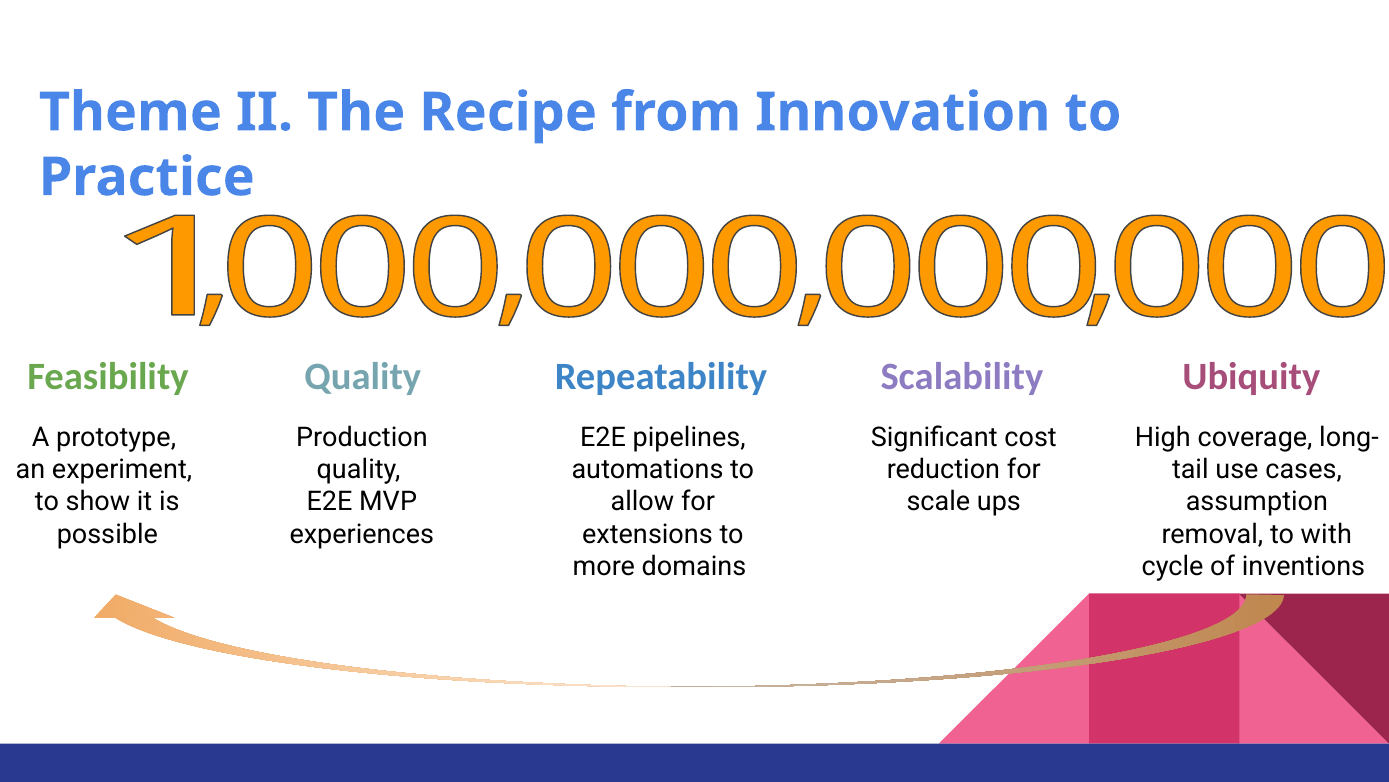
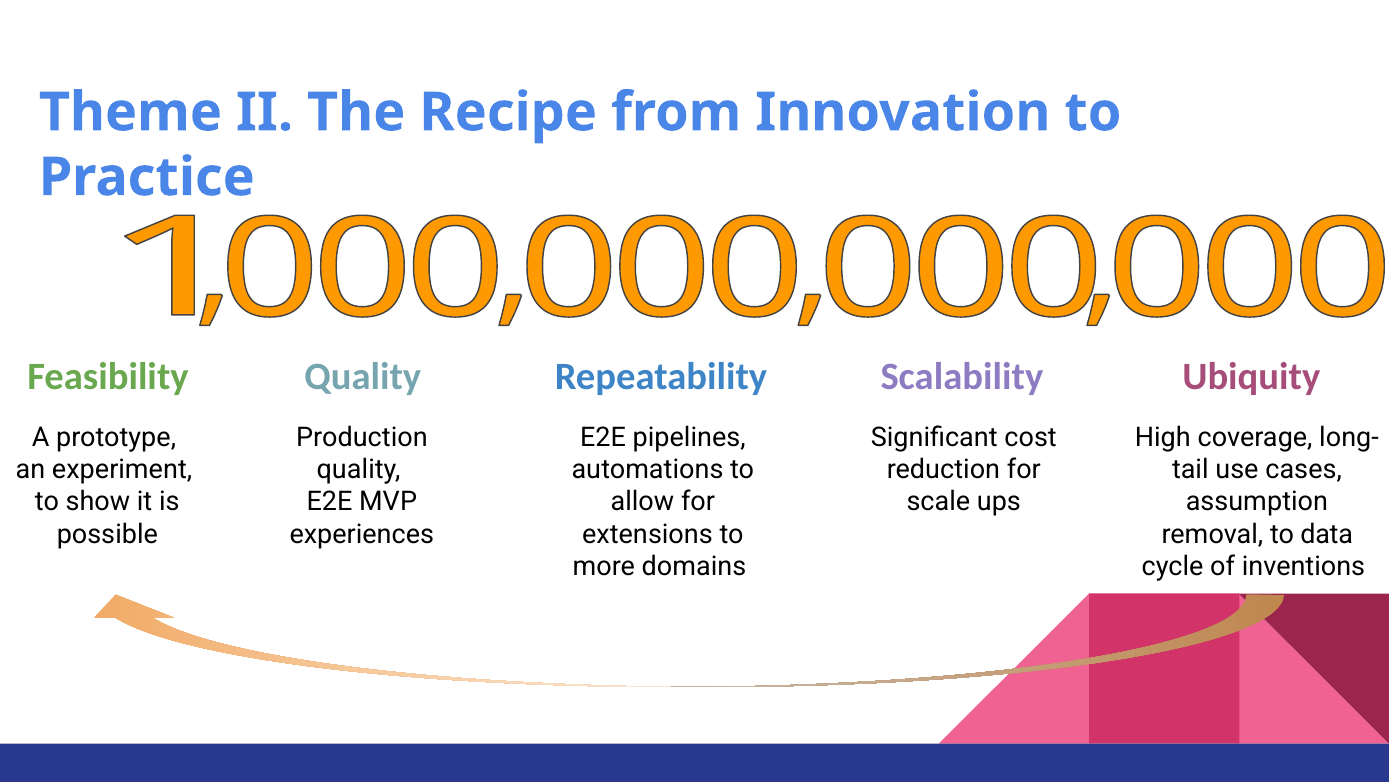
with: with -> data
